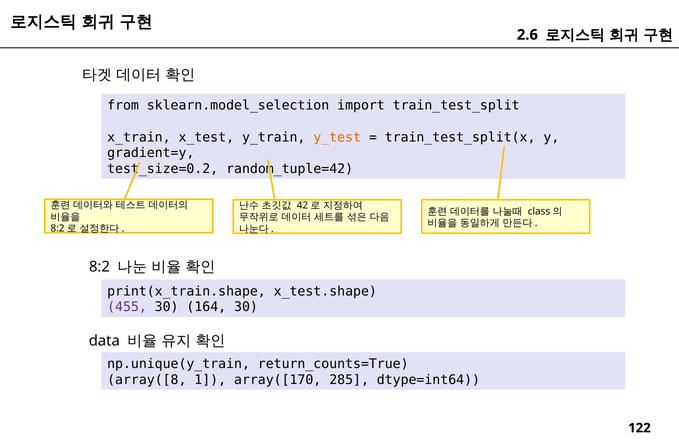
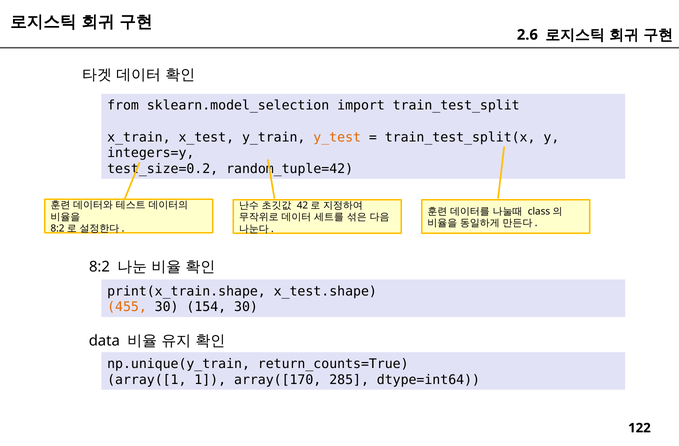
gradient=y: gradient=y -> integers=y
455 colour: purple -> orange
164: 164 -> 154
array([8: array([8 -> array([1
